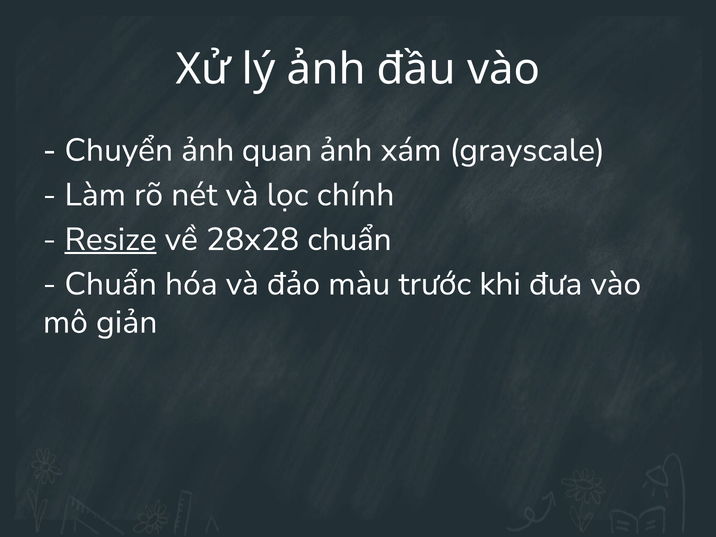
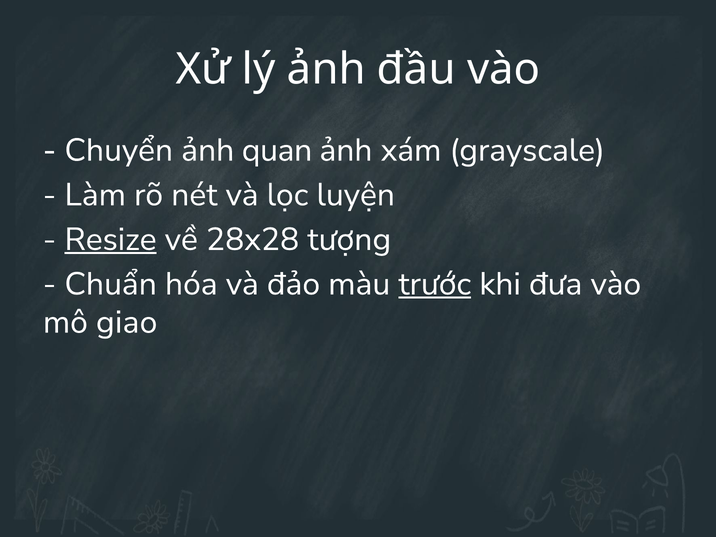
chính: chính -> luyện
28x28 chuẩn: chuẩn -> tượng
trước underline: none -> present
giản: giản -> giao
